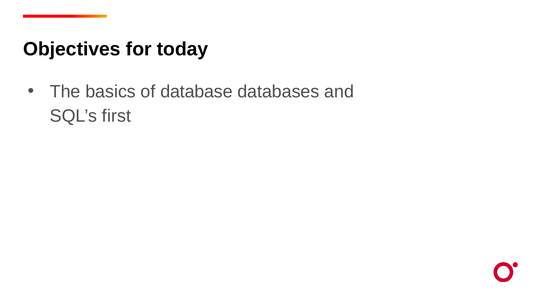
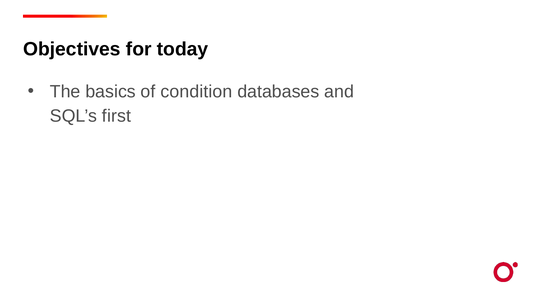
database: database -> condition
